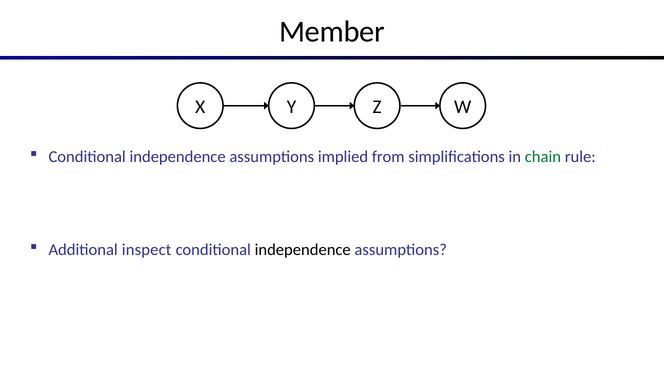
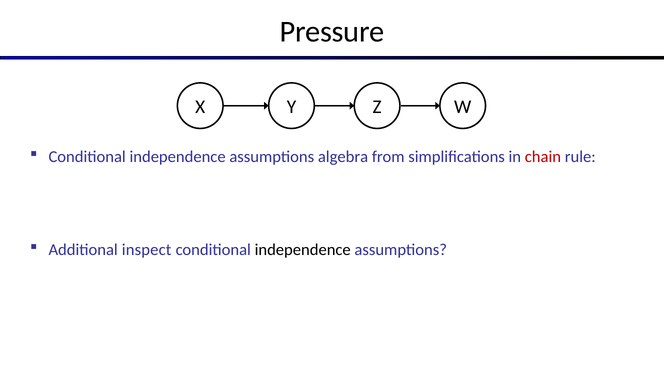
Member: Member -> Pressure
implied: implied -> algebra
chain colour: green -> red
